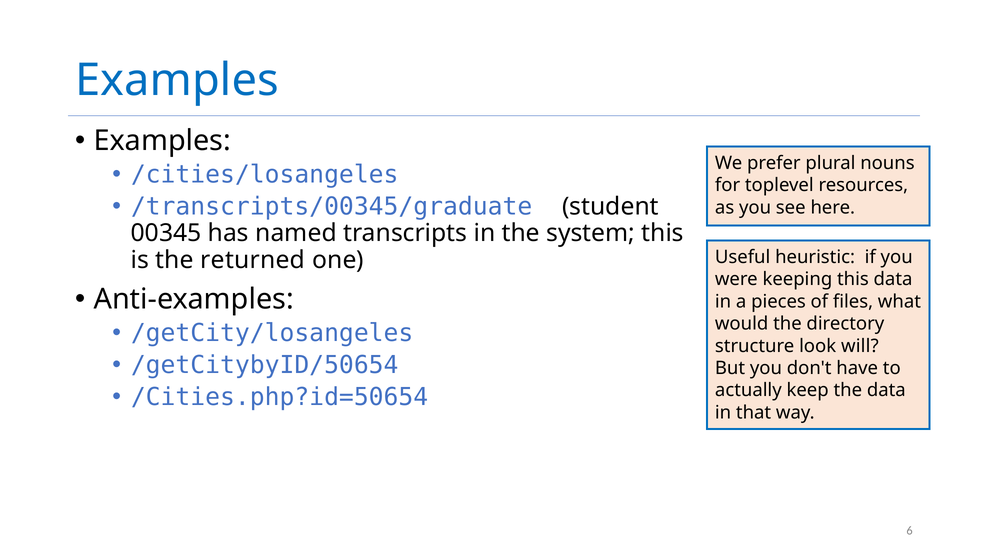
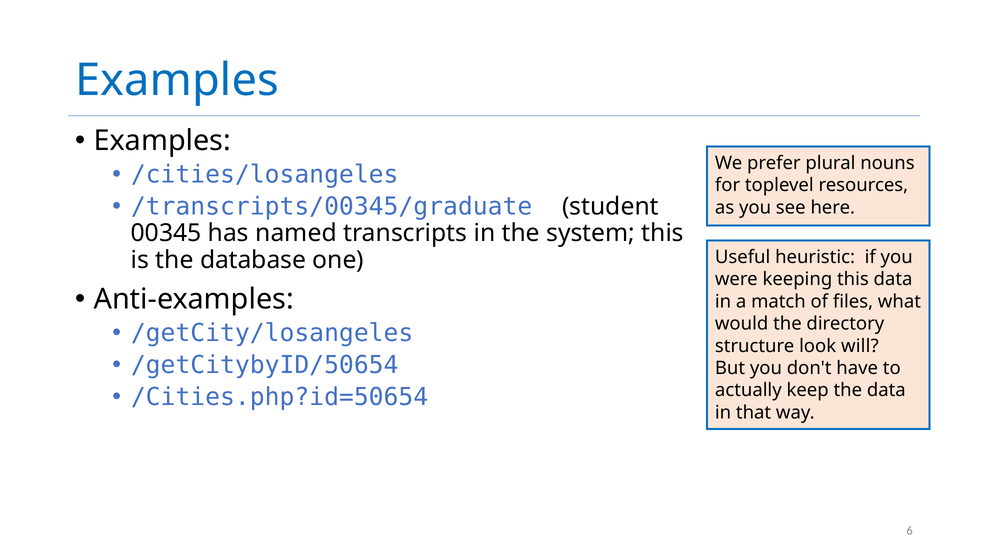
returned: returned -> database
pieces: pieces -> match
